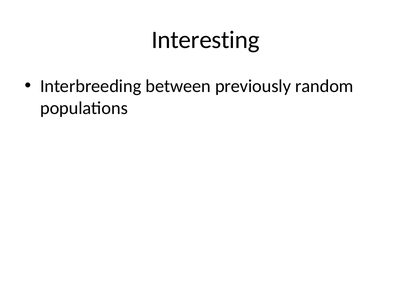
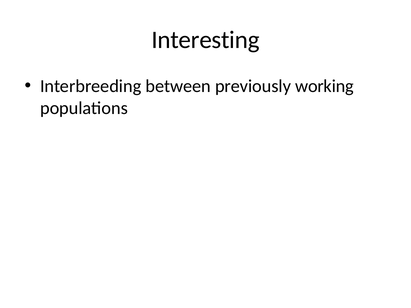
random: random -> working
